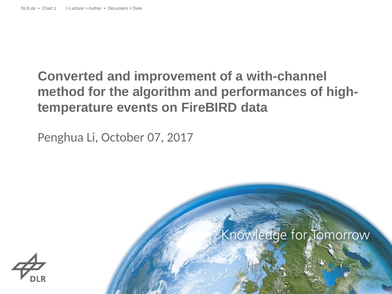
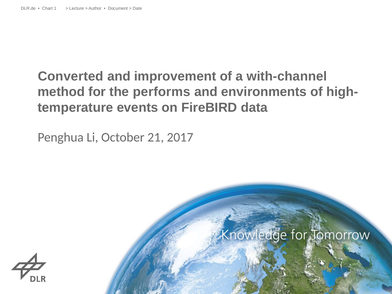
algorithm: algorithm -> performs
performances: performances -> environments
07: 07 -> 21
